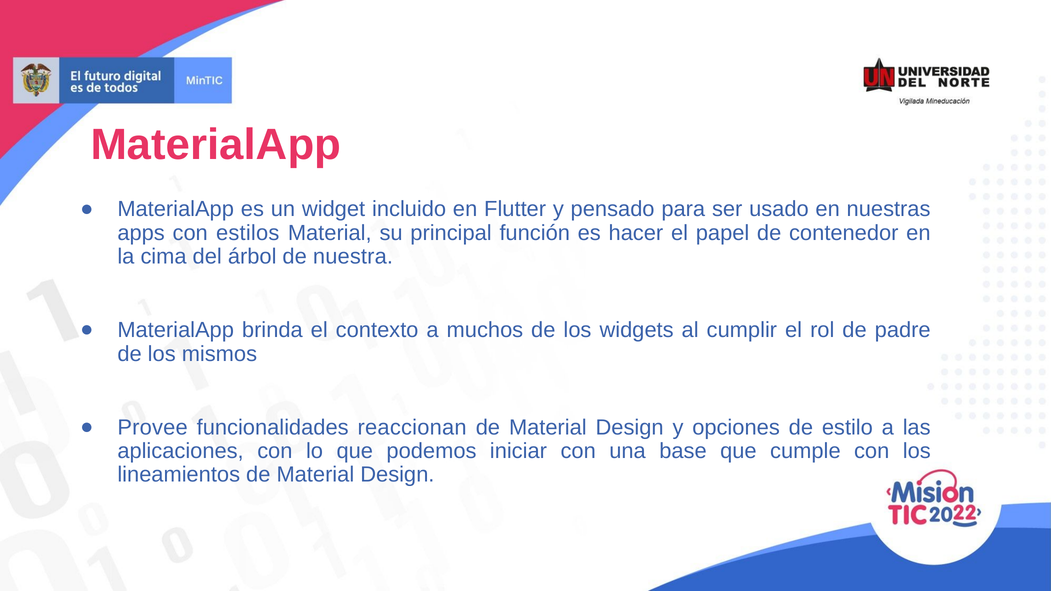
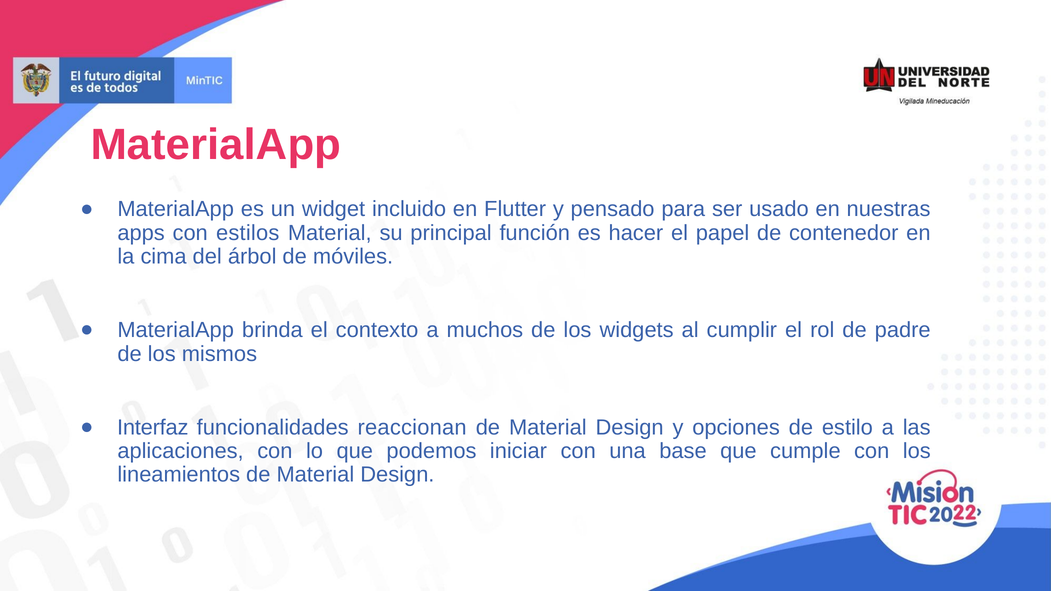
nuestra: nuestra -> móviles
Provee: Provee -> Interfaz
